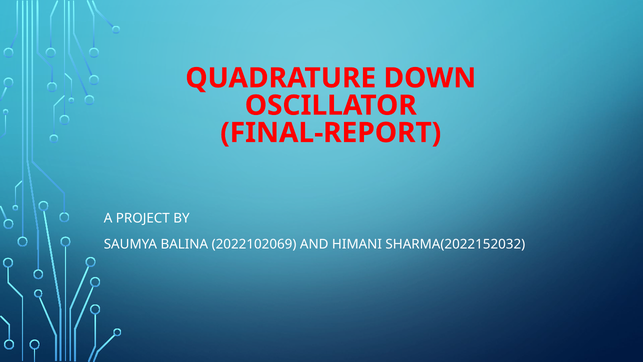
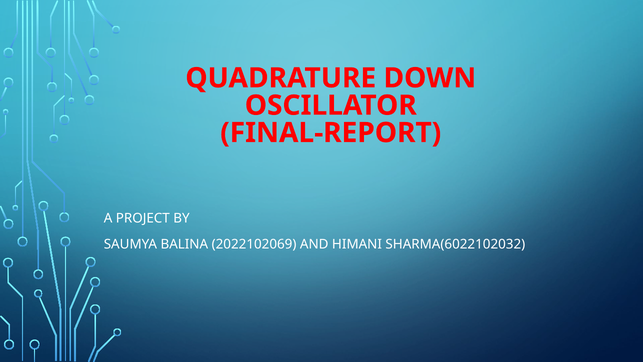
SHARMA(2022152032: SHARMA(2022152032 -> SHARMA(6022102032
